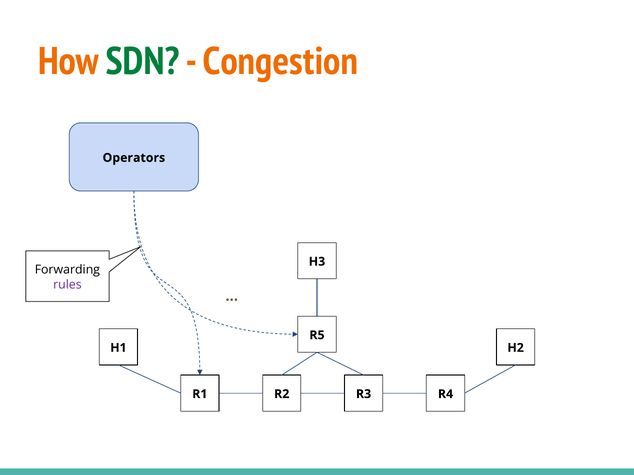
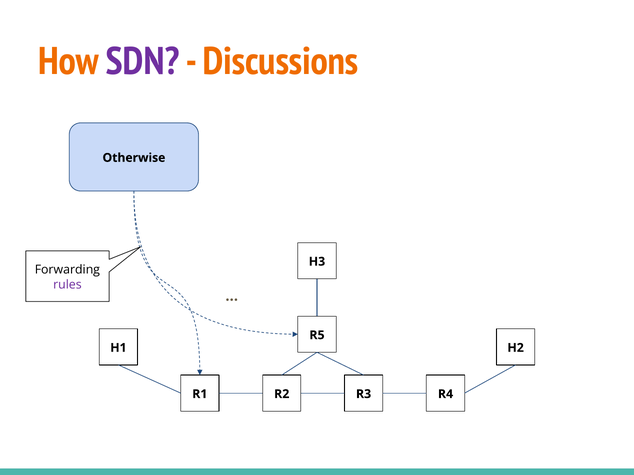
SDN colour: green -> purple
Congestion: Congestion -> Discussions
Operators: Operators -> Otherwise
